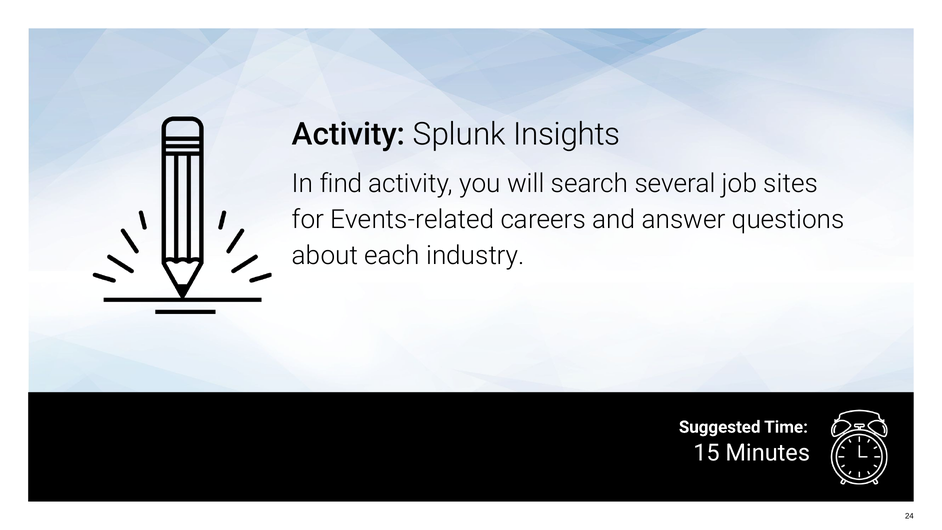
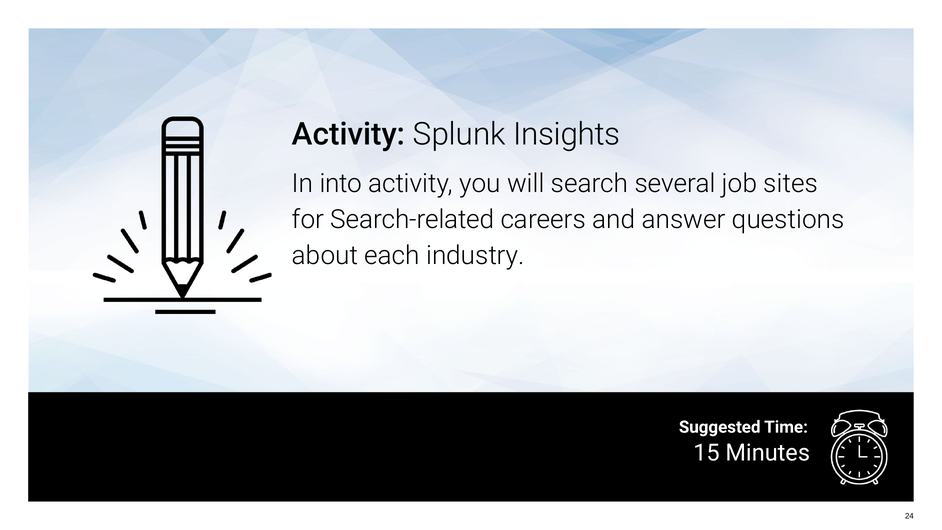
find: find -> into
Events-related: Events-related -> Search-related
